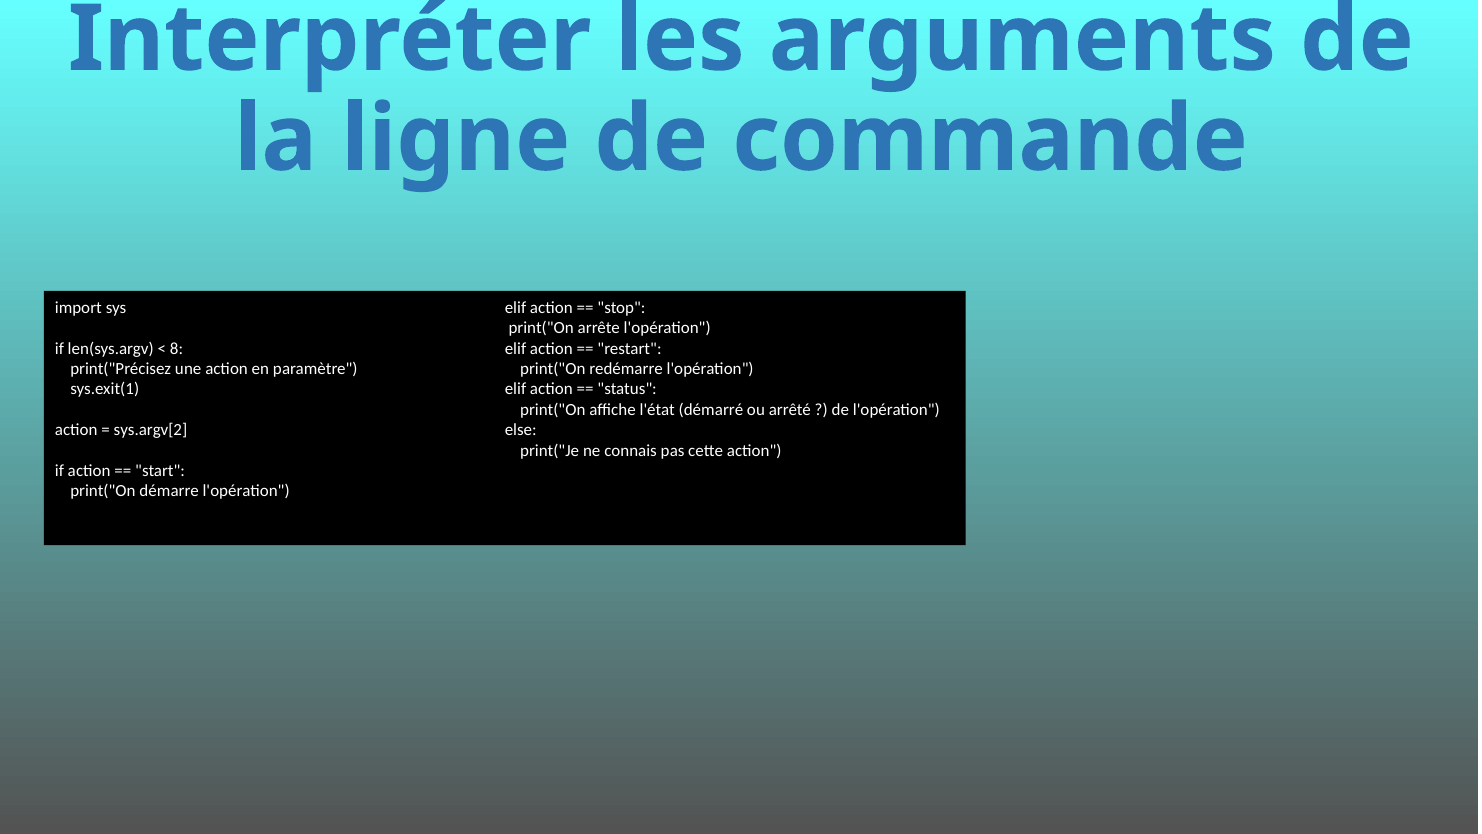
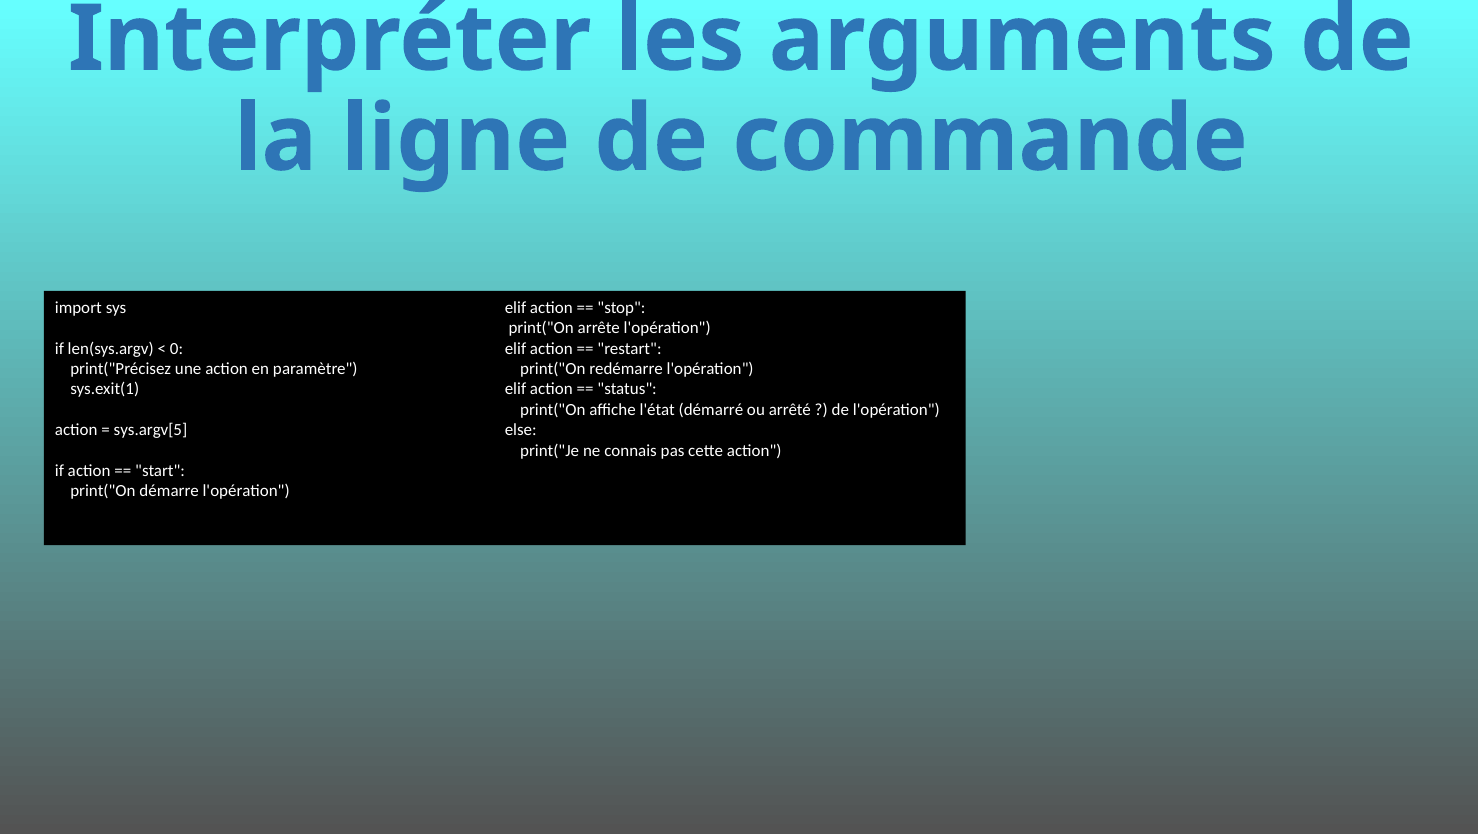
8: 8 -> 0
sys.argv[2: sys.argv[2 -> sys.argv[5
